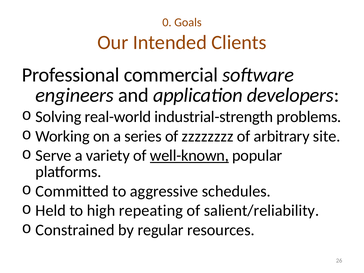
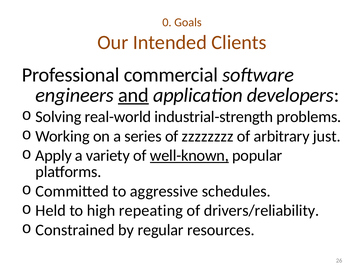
and underline: none -> present
site: site -> just
Serve: Serve -> Apply
salient/reliability: salient/reliability -> drivers/reliability
